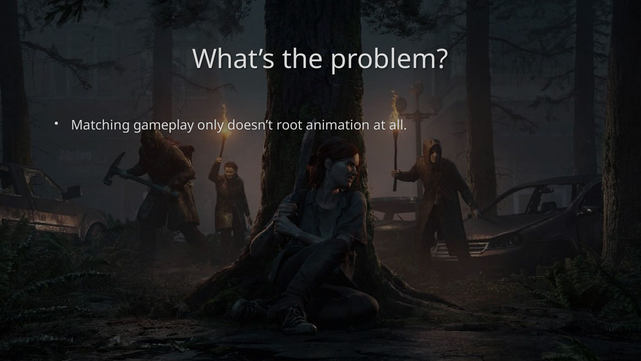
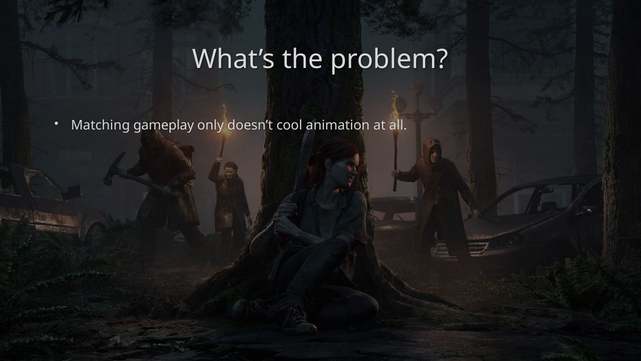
root: root -> cool
